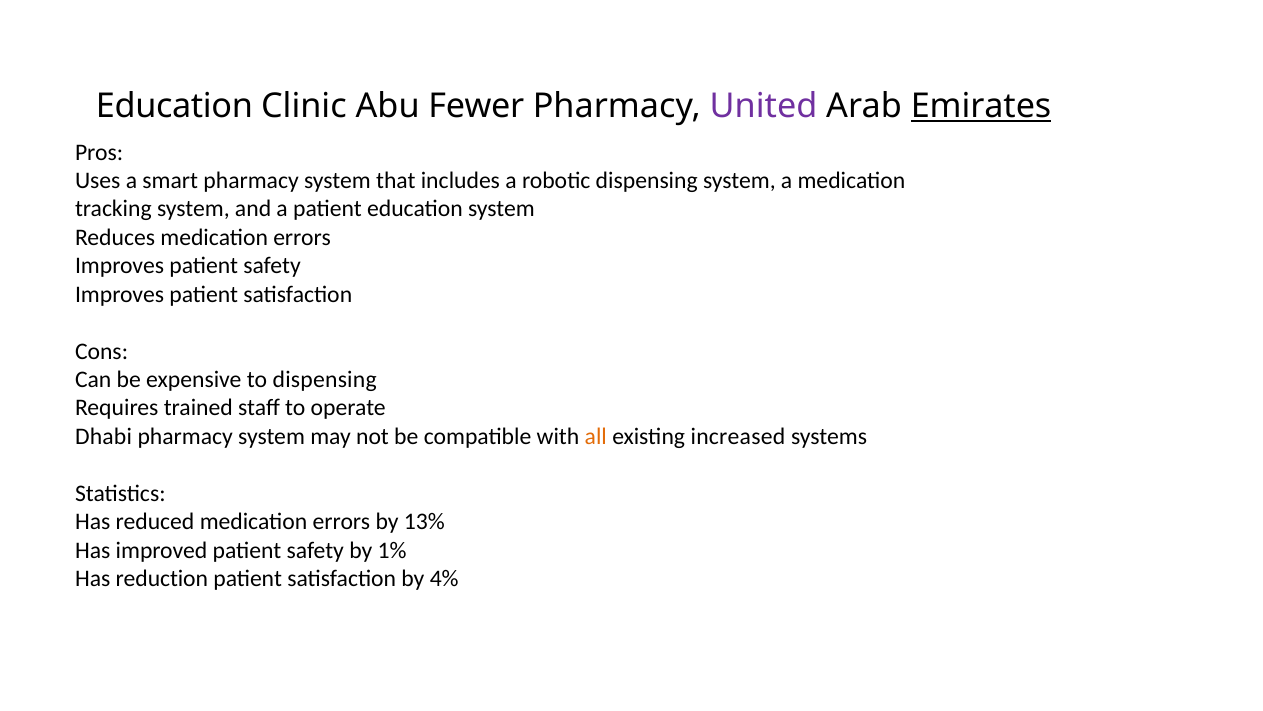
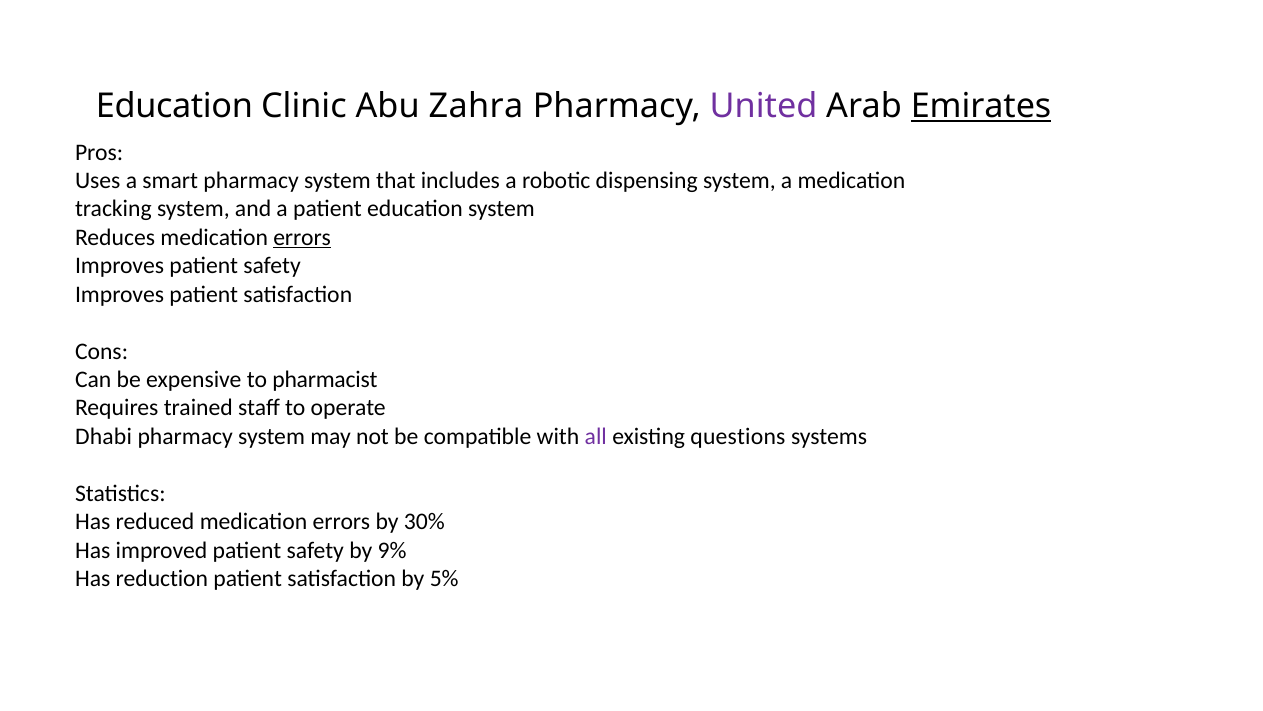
Fewer: Fewer -> Zahra
errors at (302, 237) underline: none -> present
to dispensing: dispensing -> pharmacist
all colour: orange -> purple
increased: increased -> questions
13%: 13% -> 30%
1%: 1% -> 9%
4%: 4% -> 5%
